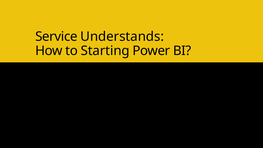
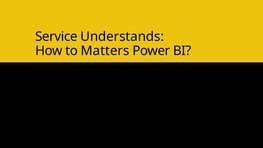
Starting: Starting -> Matters
